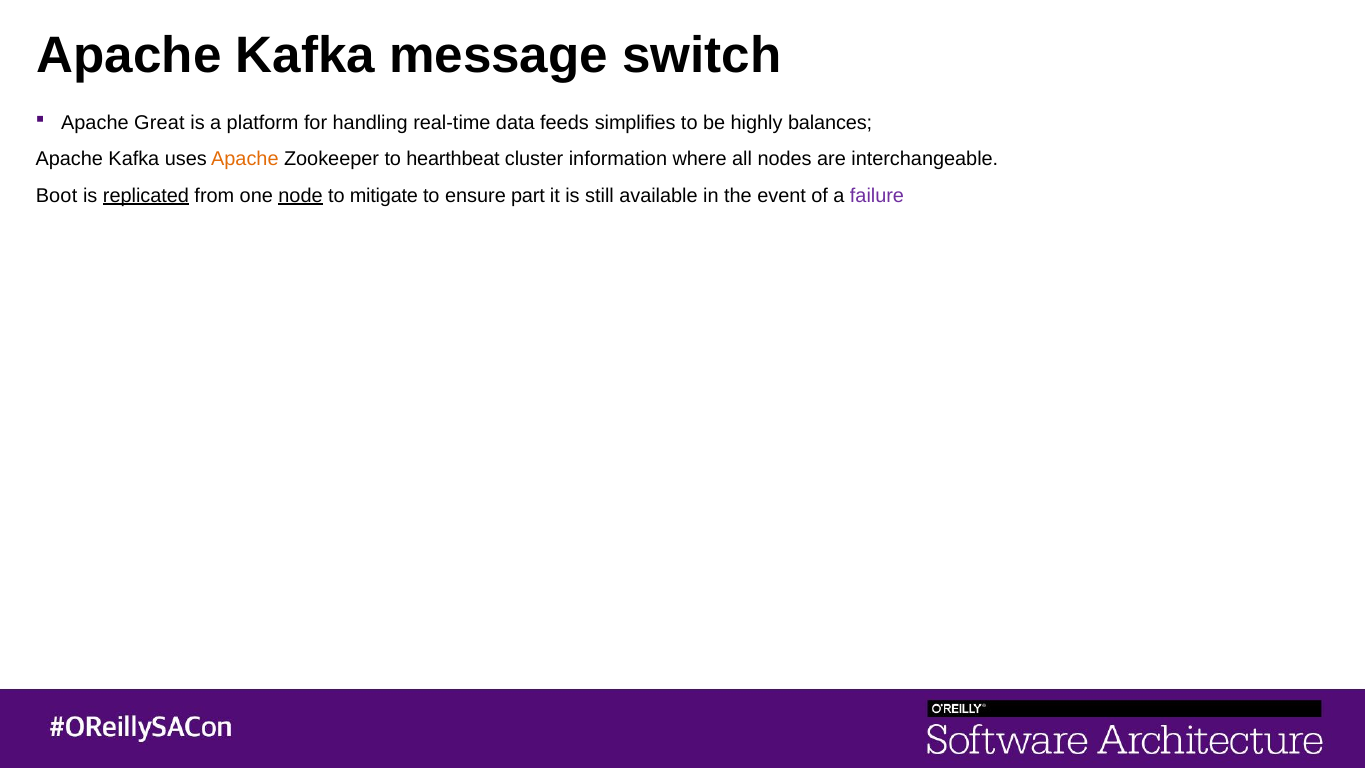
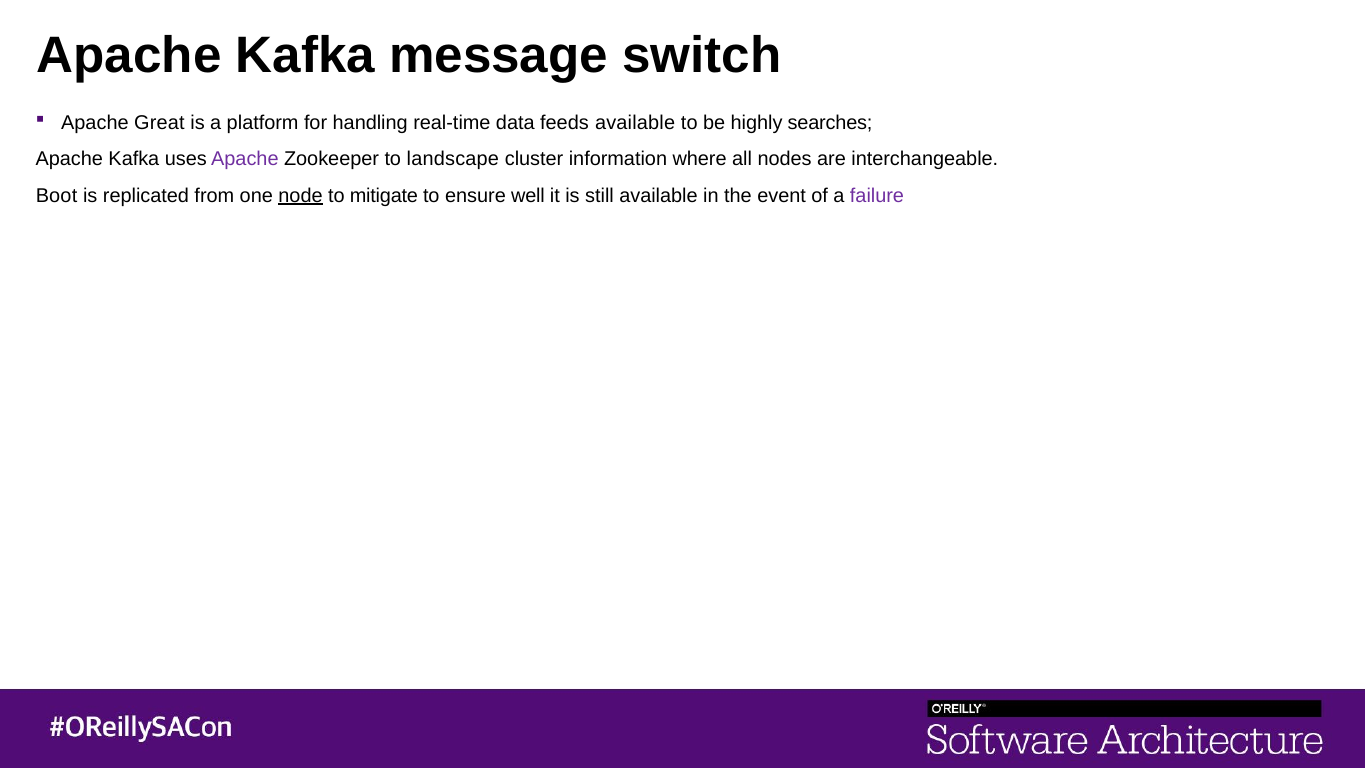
feeds simplifies: simplifies -> available
balances: balances -> searches
Apache at (245, 159) colour: orange -> purple
hearthbeat: hearthbeat -> landscape
replicated underline: present -> none
part: part -> well
